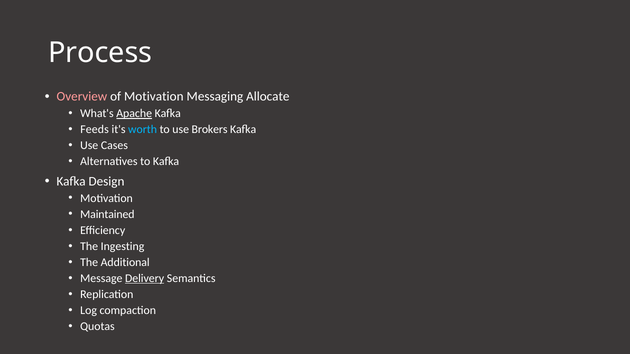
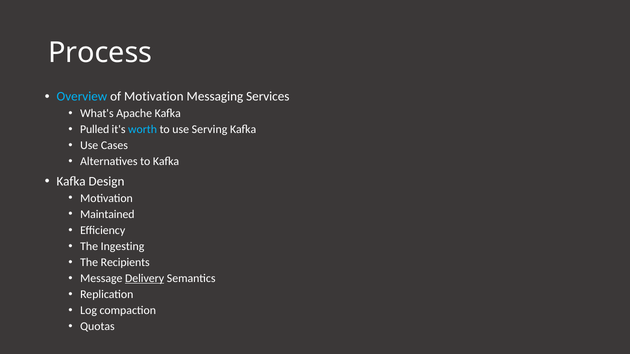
Overview colour: pink -> light blue
Allocate: Allocate -> Services
Apache underline: present -> none
Feeds: Feeds -> Pulled
Brokers: Brokers -> Serving
Additional: Additional -> Recipients
